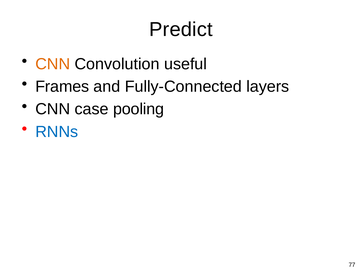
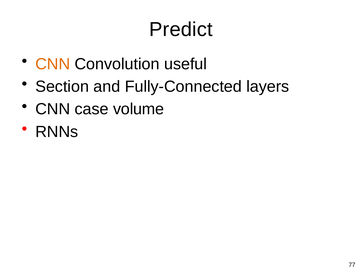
Frames: Frames -> Section
pooling: pooling -> volume
RNNs colour: blue -> black
